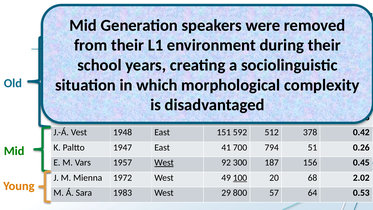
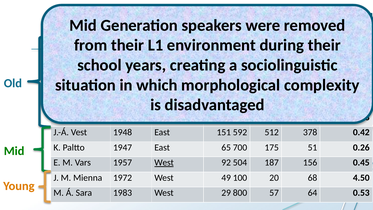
41: 41 -> 65
794: 794 -> 175
300: 300 -> 504
100 underline: present -> none
2.02: 2.02 -> 4.50
